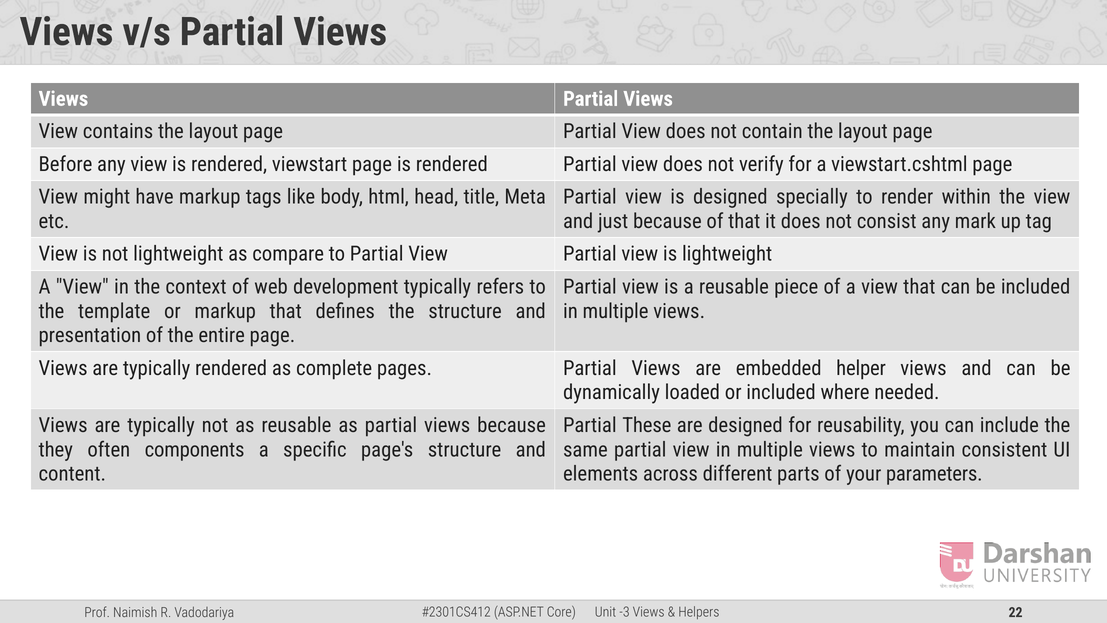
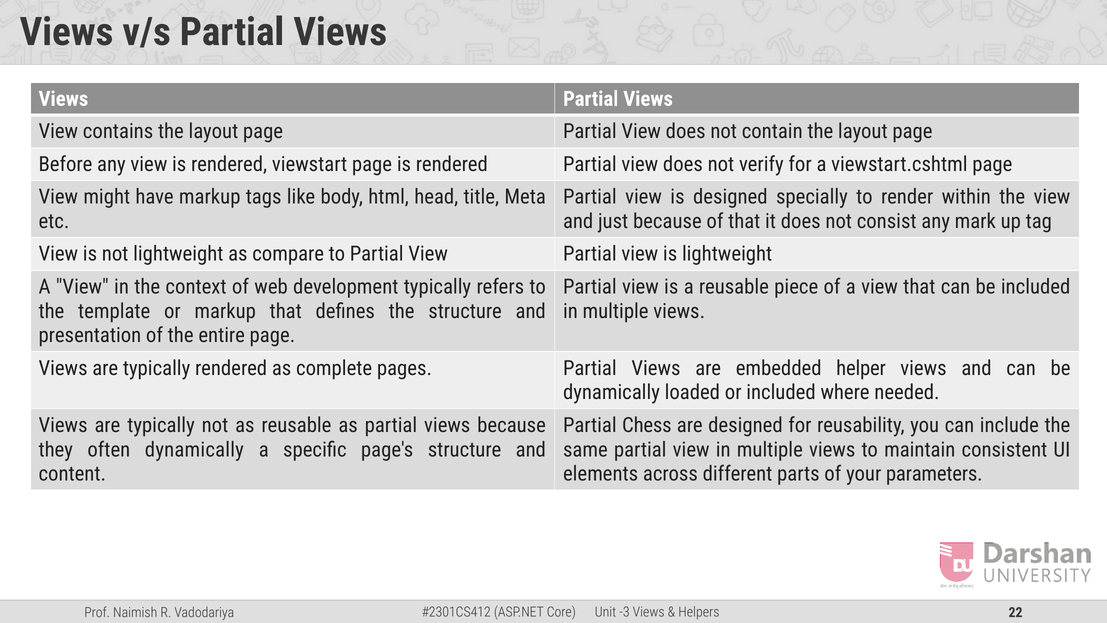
These: These -> Chess
often components: components -> dynamically
